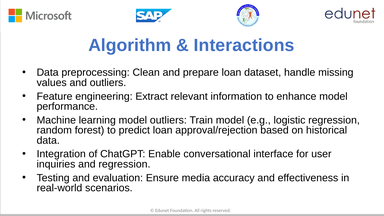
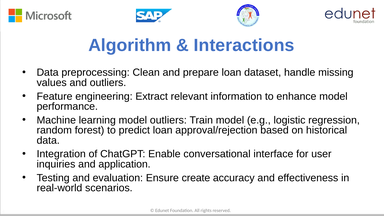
and regression: regression -> application
media: media -> create
